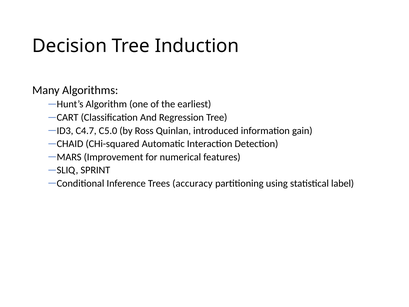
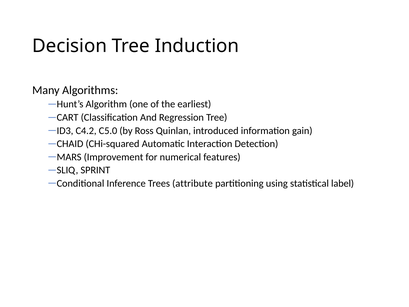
C4.7: C4.7 -> C4.2
accuracy: accuracy -> attribute
